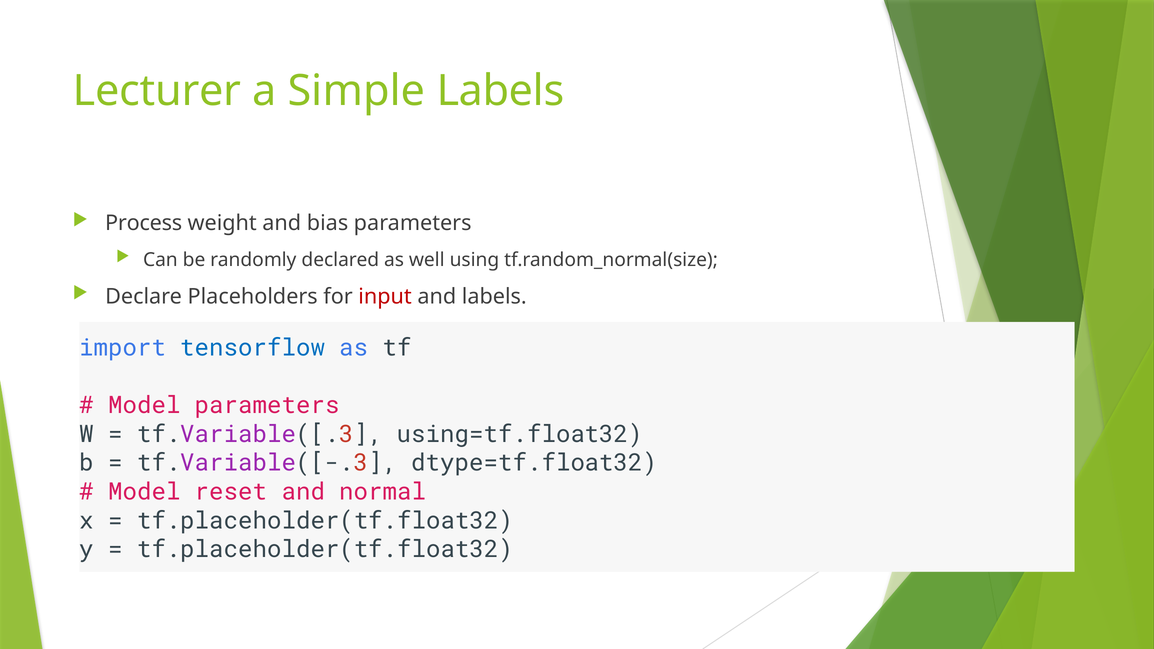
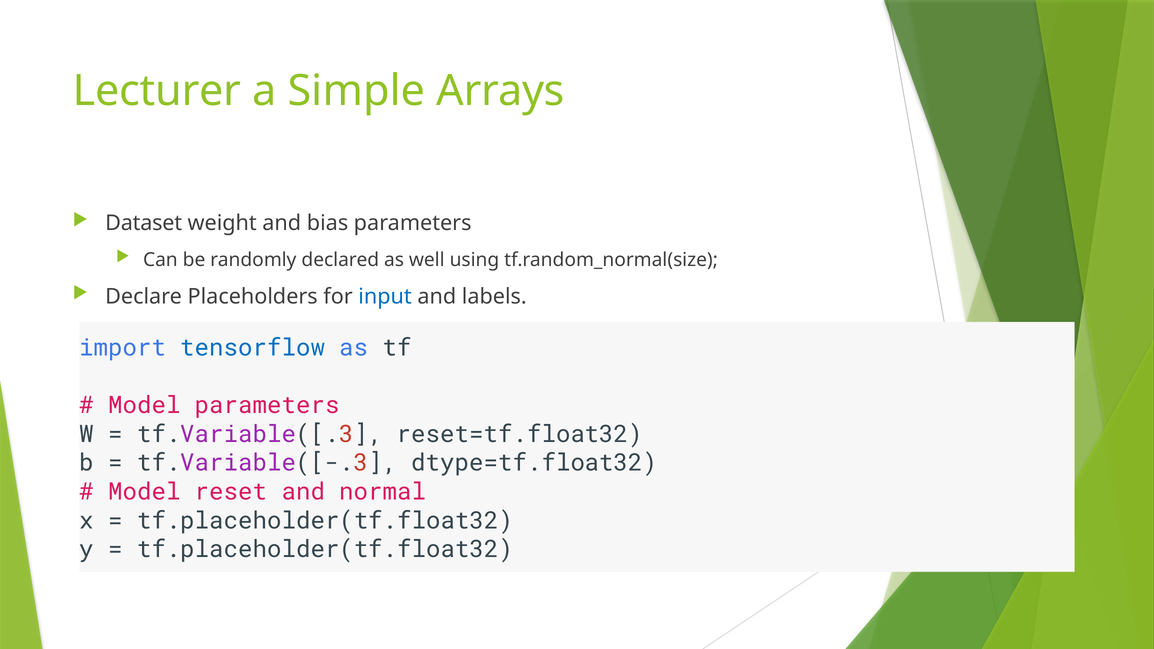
Simple Labels: Labels -> Arrays
Process: Process -> Dataset
input colour: red -> blue
using=tf.float32: using=tf.float32 -> reset=tf.float32
